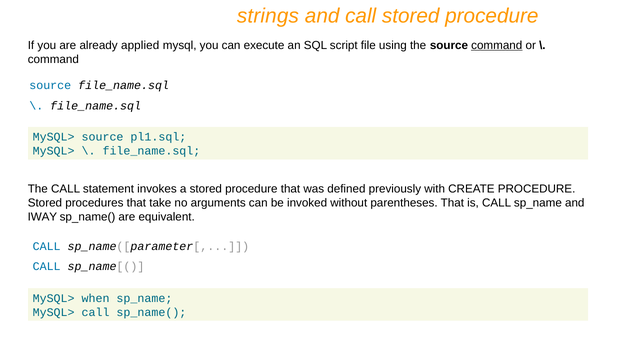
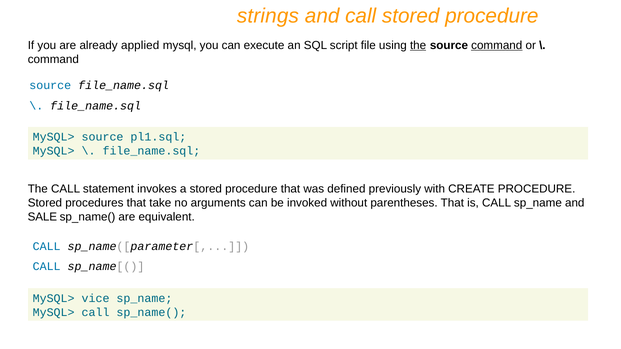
the at (418, 45) underline: none -> present
IWAY: IWAY -> SALE
when: when -> vice
